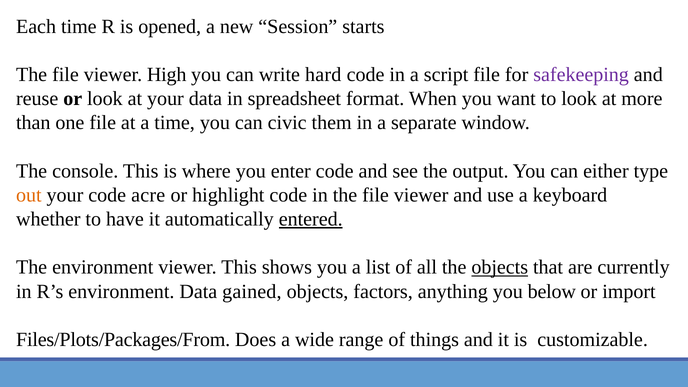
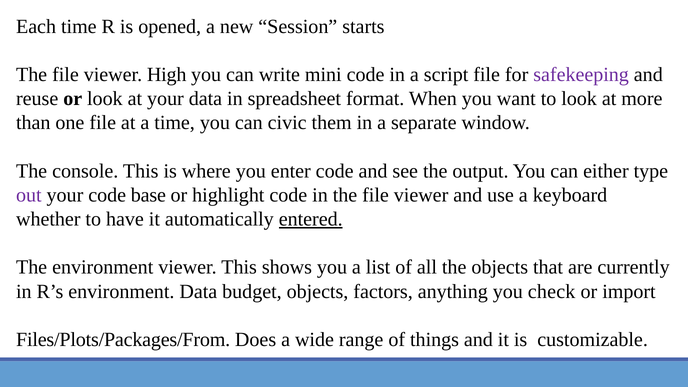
hard: hard -> mini
out colour: orange -> purple
acre: acre -> base
objects at (500, 267) underline: present -> none
gained: gained -> budget
below: below -> check
